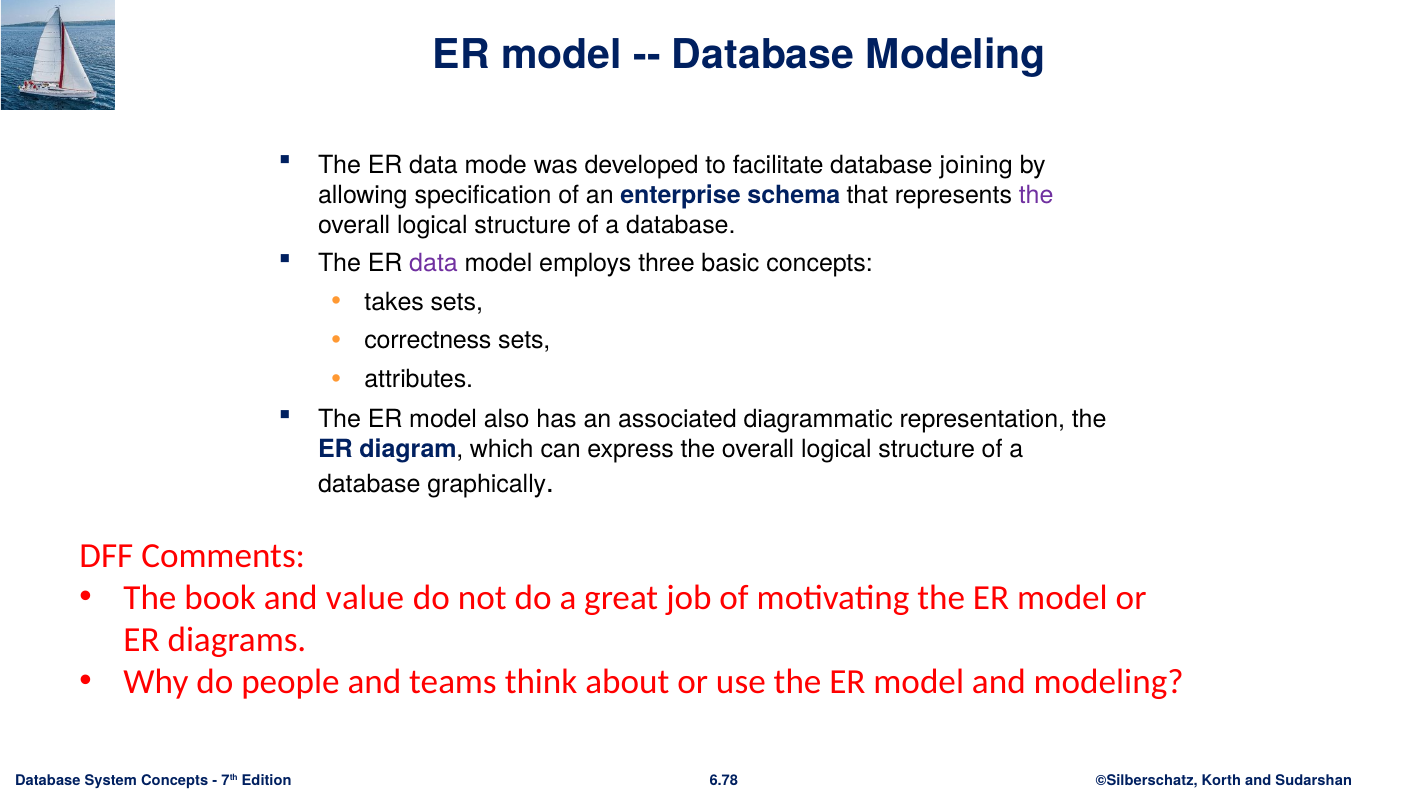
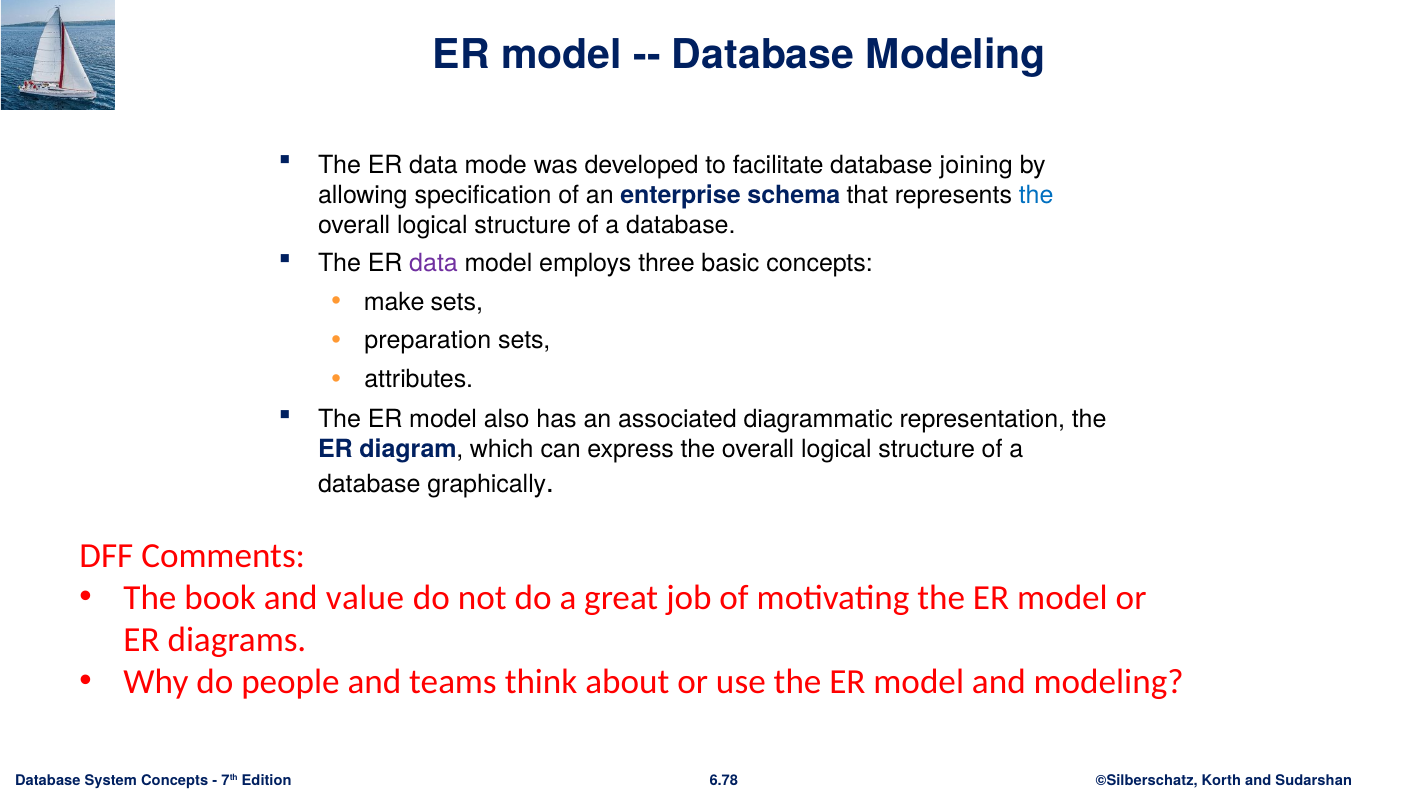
the at (1036, 195) colour: purple -> blue
takes: takes -> make
correctness: correctness -> preparation
